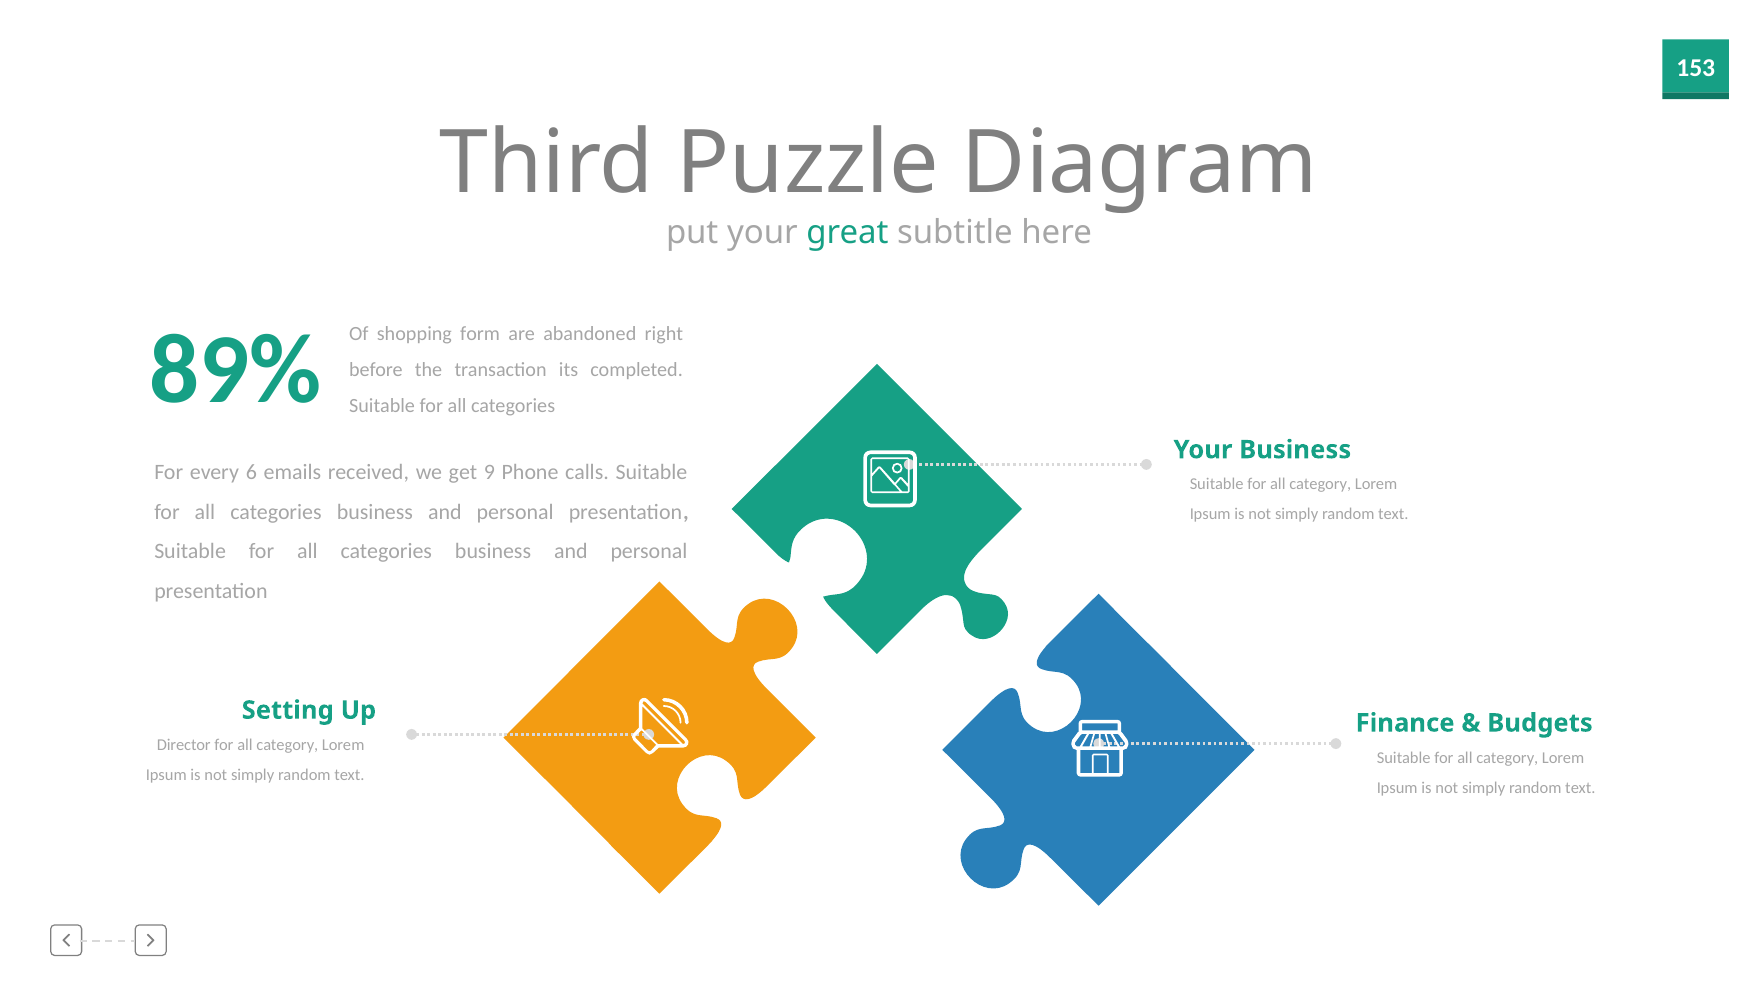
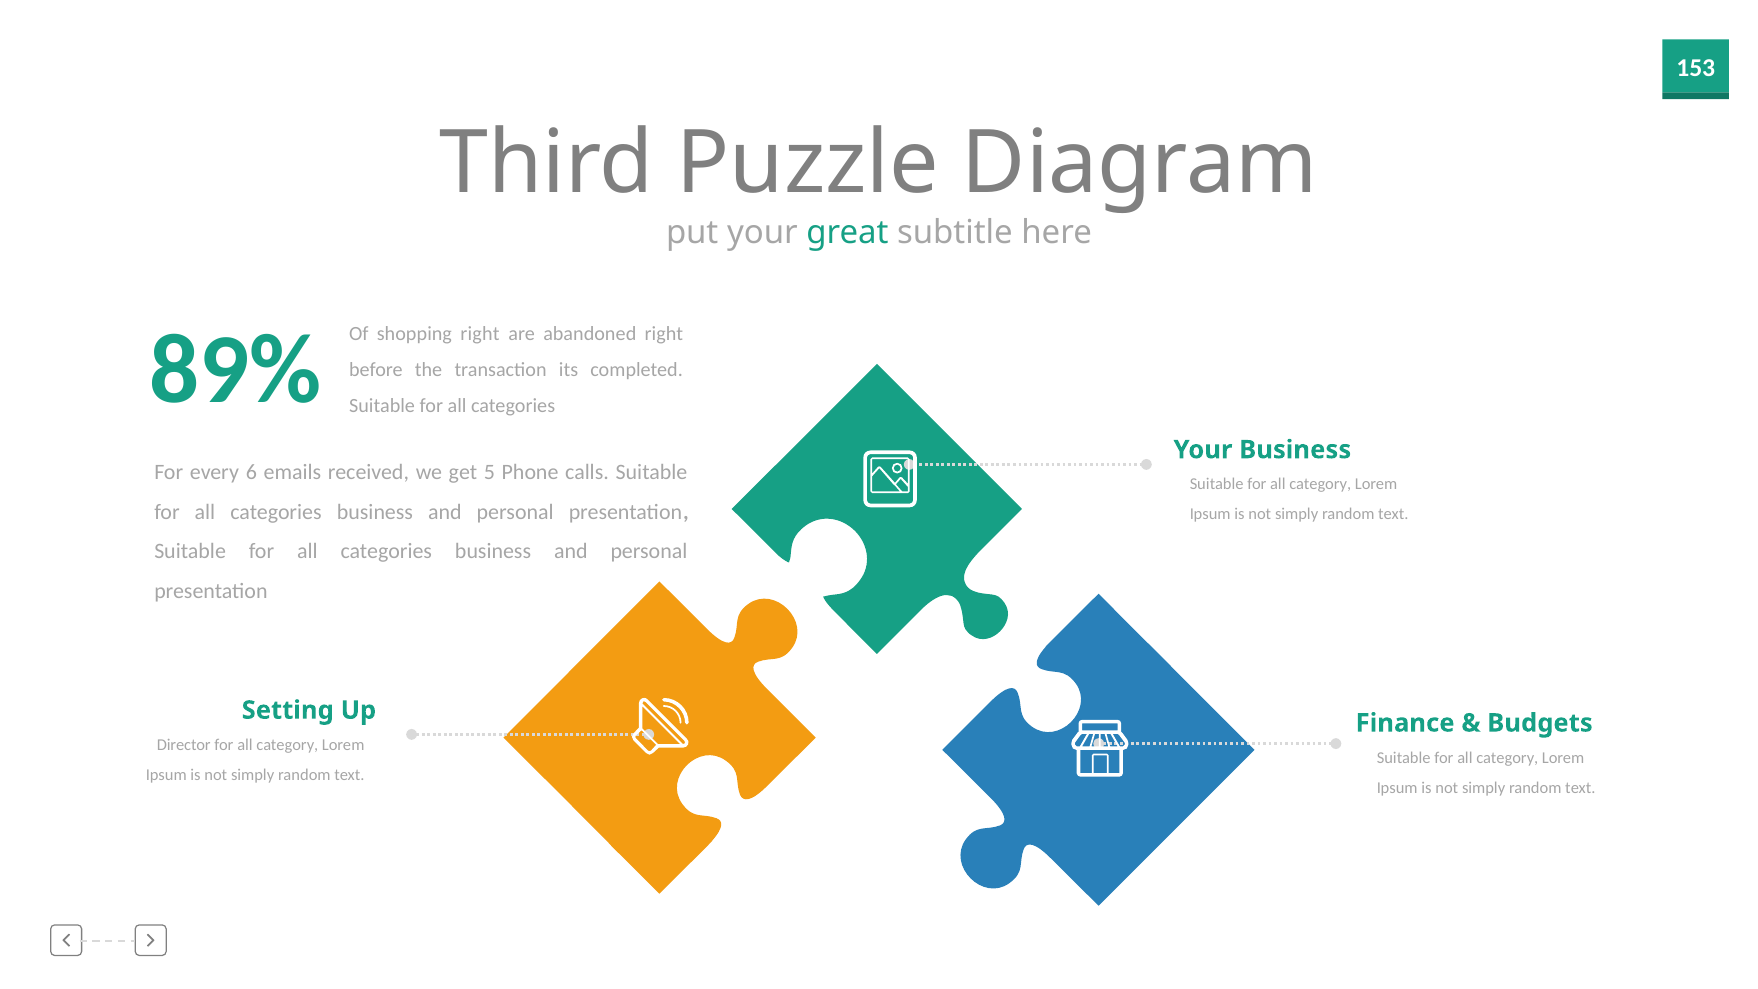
shopping form: form -> right
9: 9 -> 5
